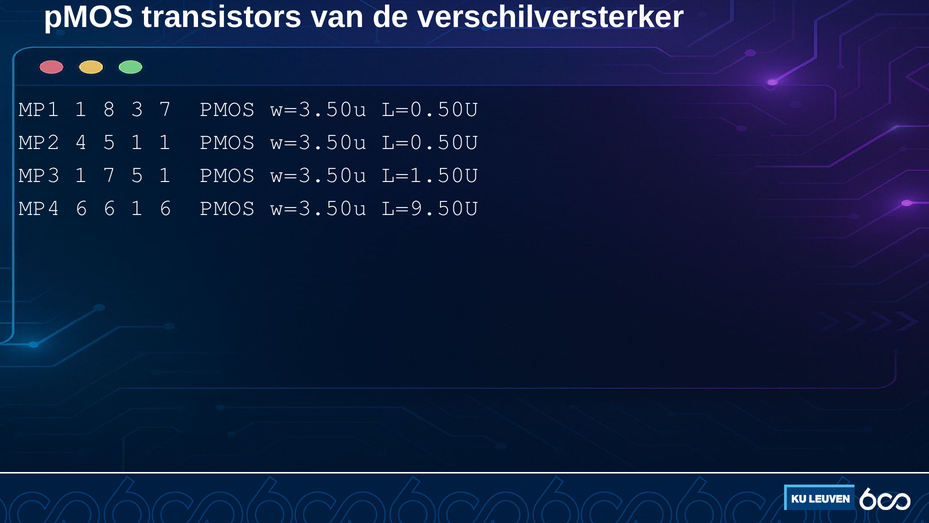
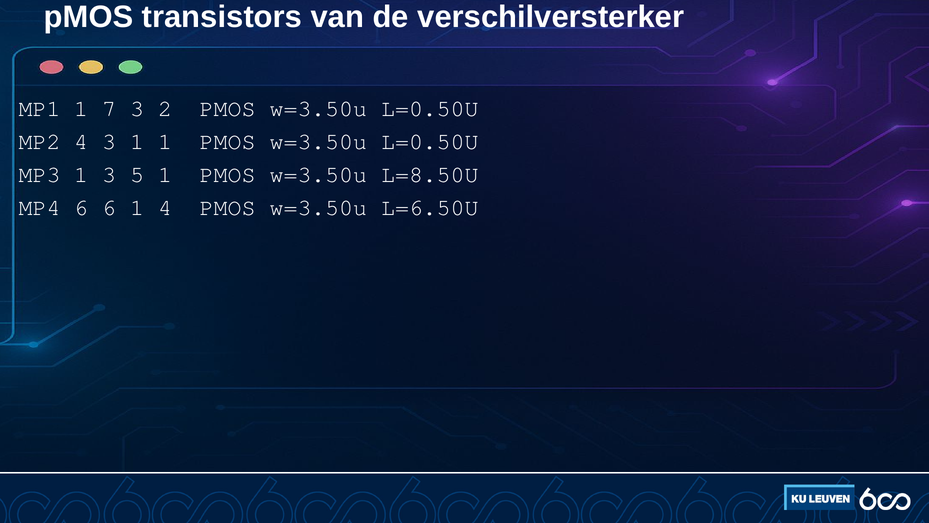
8: 8 -> 7
3 7: 7 -> 2
4 5: 5 -> 3
1 7: 7 -> 3
L=1.50U: L=1.50U -> L=8.50U
1 6: 6 -> 4
L=9.50U: L=9.50U -> L=6.50U
